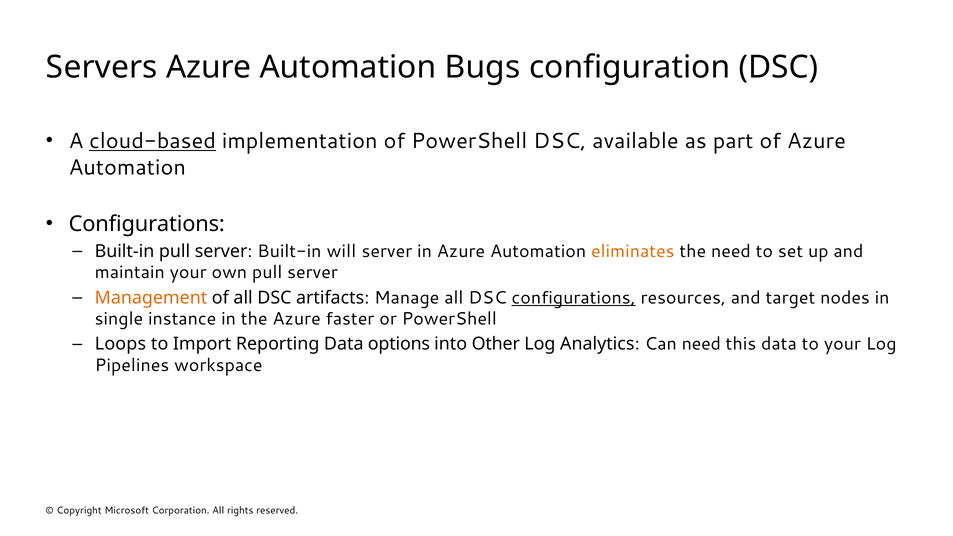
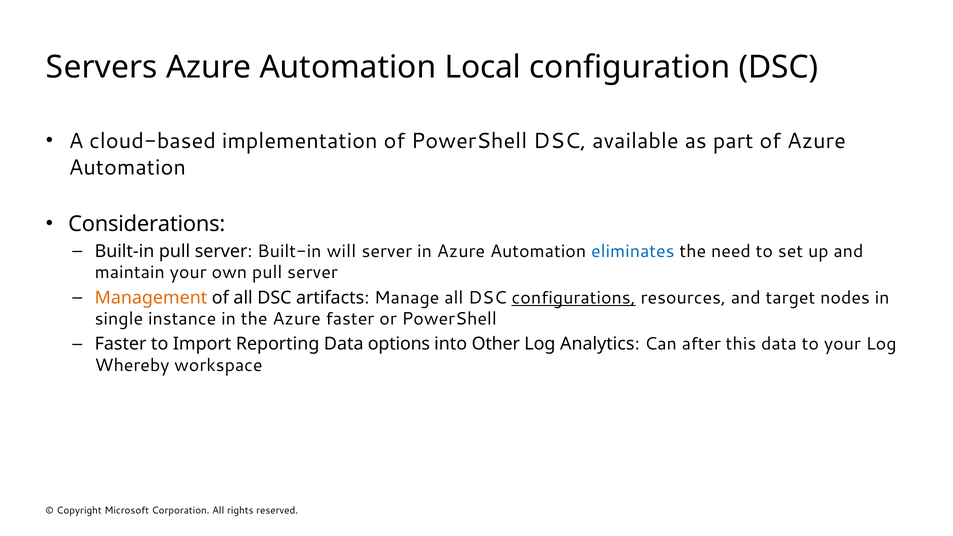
Bugs: Bugs -> Local
cloud-based underline: present -> none
Configurations at (147, 224): Configurations -> Considerations
eliminates colour: orange -> blue
Loops at (120, 344): Loops -> Faster
Can need: need -> after
Pipelines: Pipelines -> Whereby
